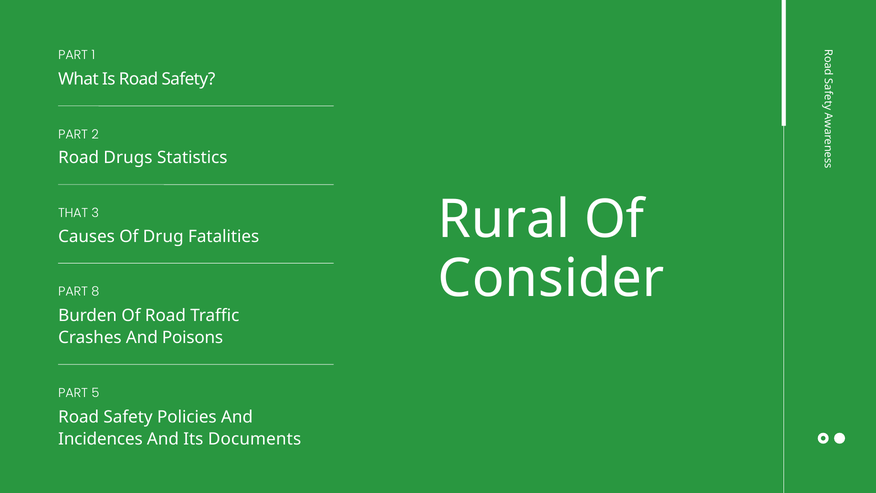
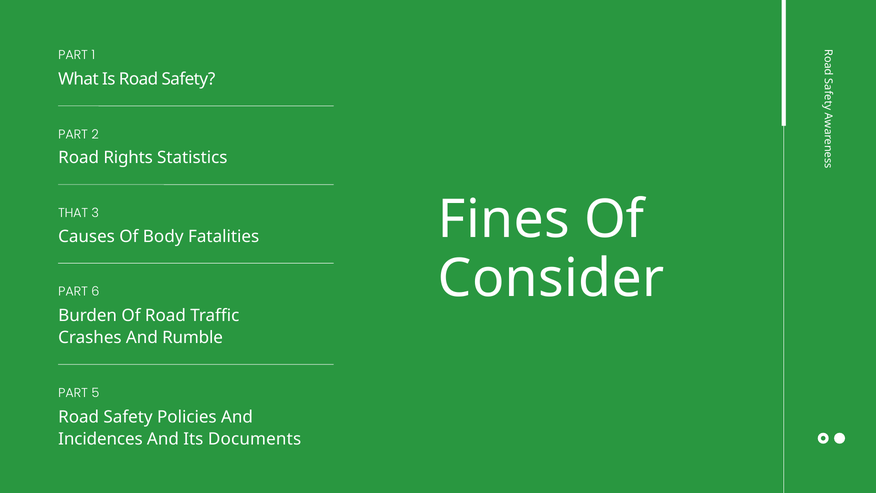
Drugs: Drugs -> Rights
Rural: Rural -> Fines
Drug: Drug -> Body
8: 8 -> 6
Poisons: Poisons -> Rumble
